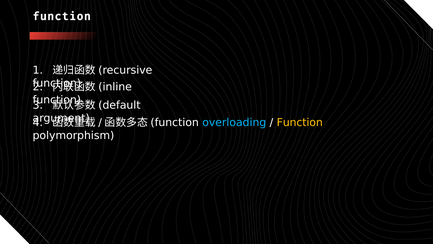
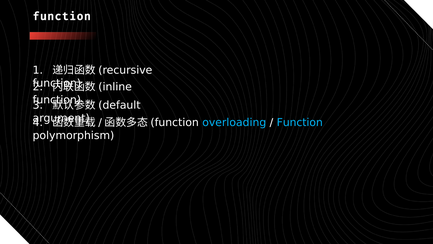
Function at (300, 122) colour: yellow -> light blue
